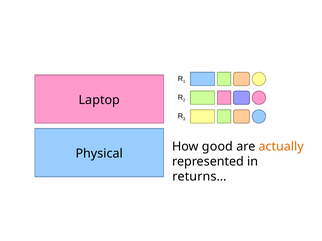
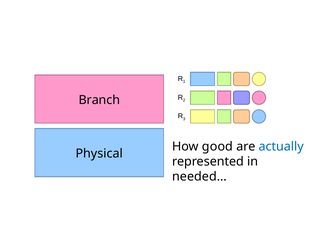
Laptop: Laptop -> Branch
actually colour: orange -> blue
returns…: returns… -> needed…
